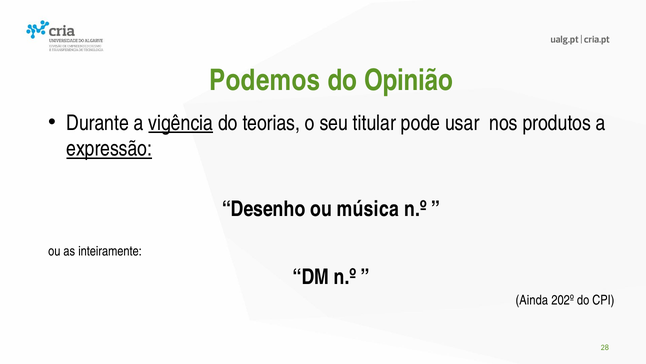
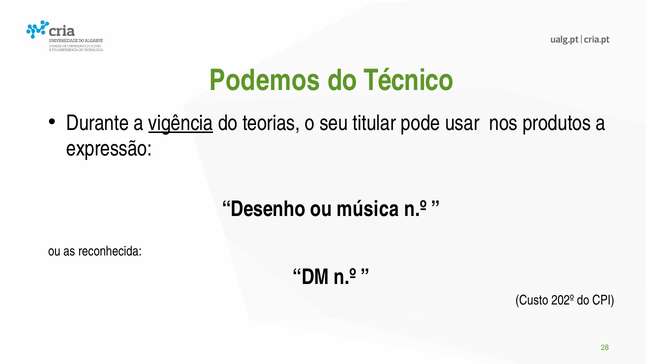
Opinião: Opinião -> Técnico
expressão underline: present -> none
inteiramente: inteiramente -> reconhecida
Ainda: Ainda -> Custo
